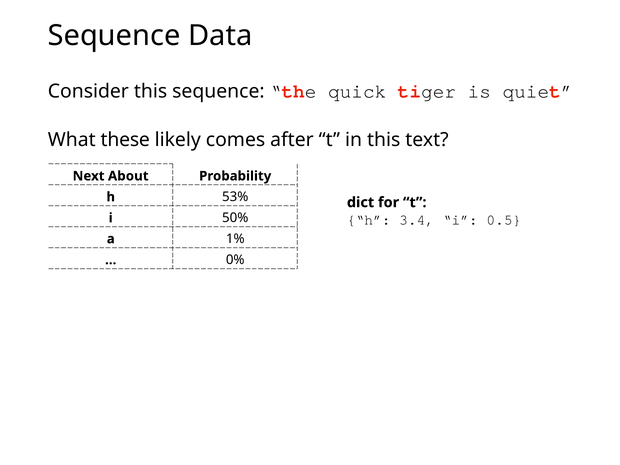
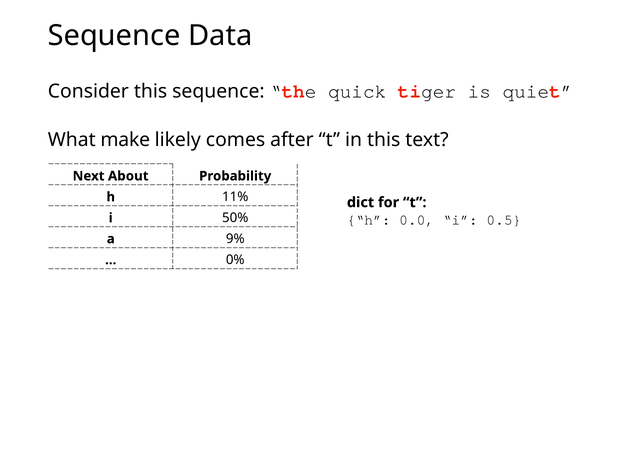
these: these -> make
53%: 53% -> 11%
3.4: 3.4 -> 0.0
1%: 1% -> 9%
